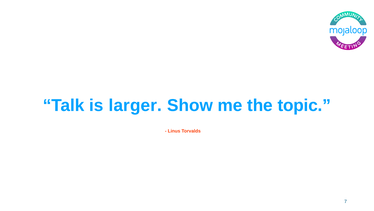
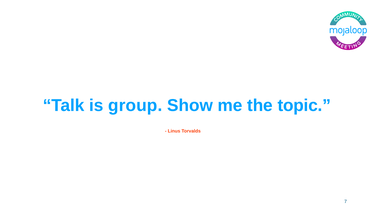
larger: larger -> group
